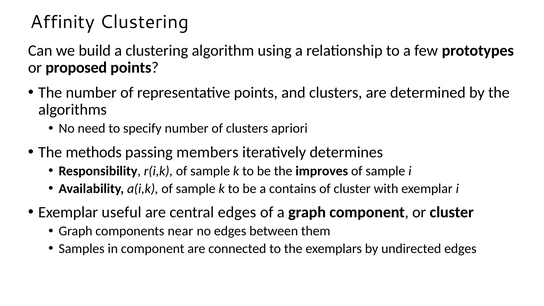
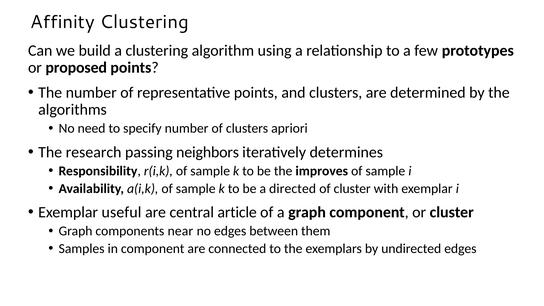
methods: methods -> research
members: members -> neighbors
contains: contains -> directed
central edges: edges -> article
